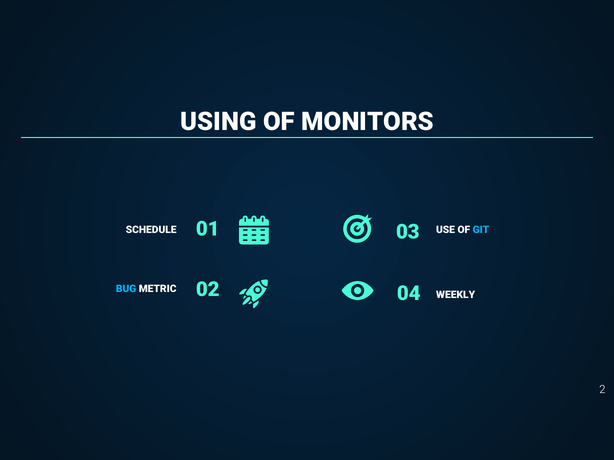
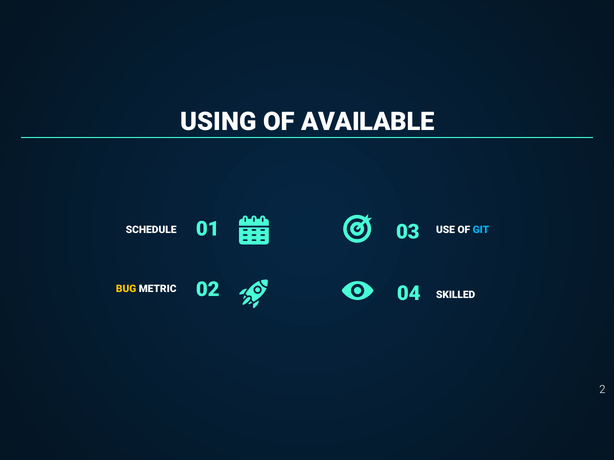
MONITORS: MONITORS -> AVAILABLE
BUG colour: light blue -> yellow
WEEKLY: WEEKLY -> SKILLED
